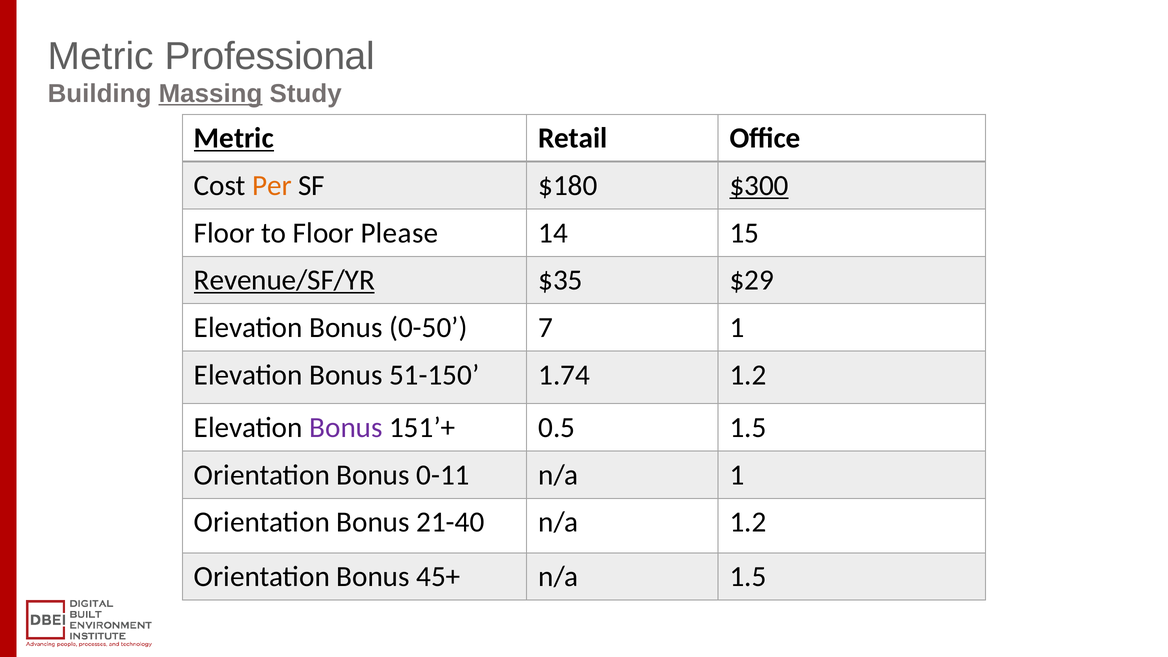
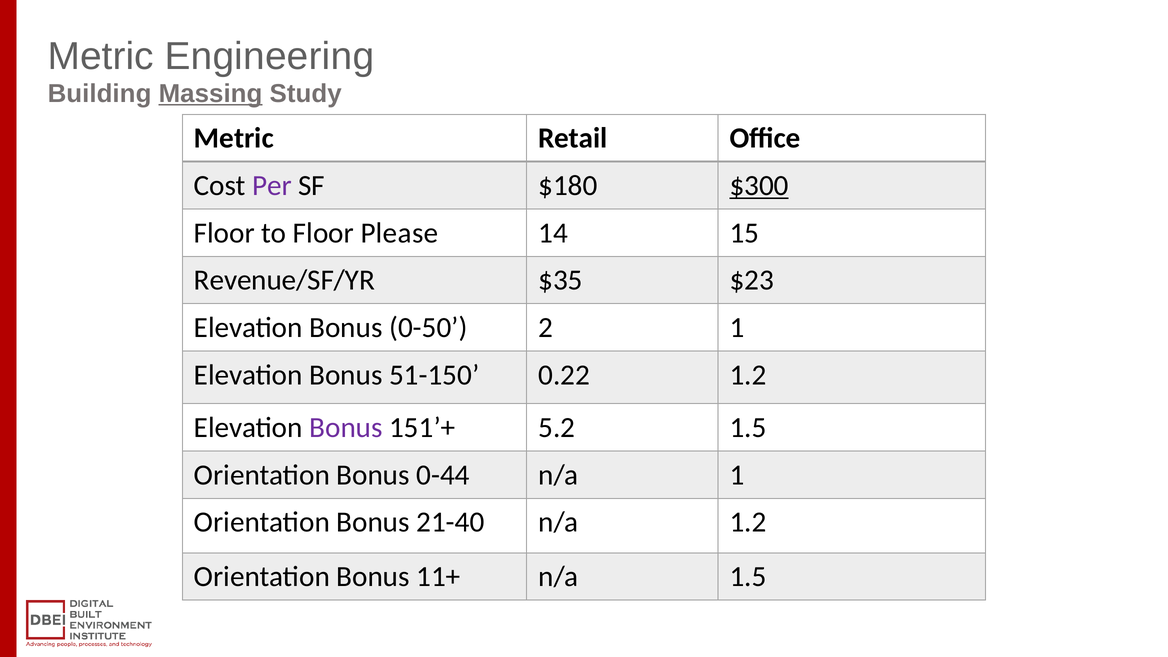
Professional: Professional -> Engineering
Metric at (234, 138) underline: present -> none
Per colour: orange -> purple
Revenue/SF/YR underline: present -> none
$29: $29 -> $23
7: 7 -> 2
1.74: 1.74 -> 0.22
0.5: 0.5 -> 5.2
0-11: 0-11 -> 0-44
45+: 45+ -> 11+
